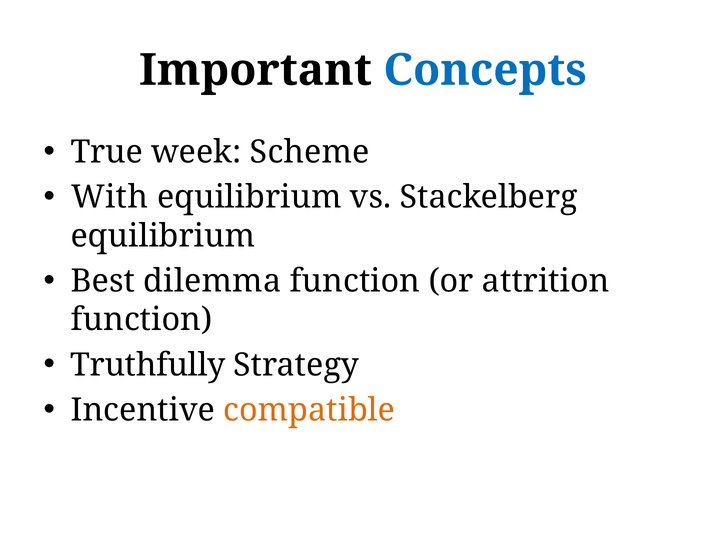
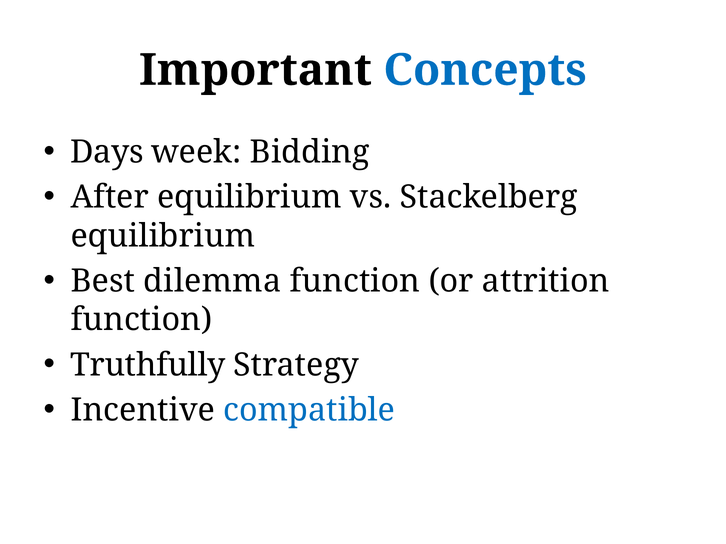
True: True -> Days
Scheme: Scheme -> Bidding
With: With -> After
compatible colour: orange -> blue
